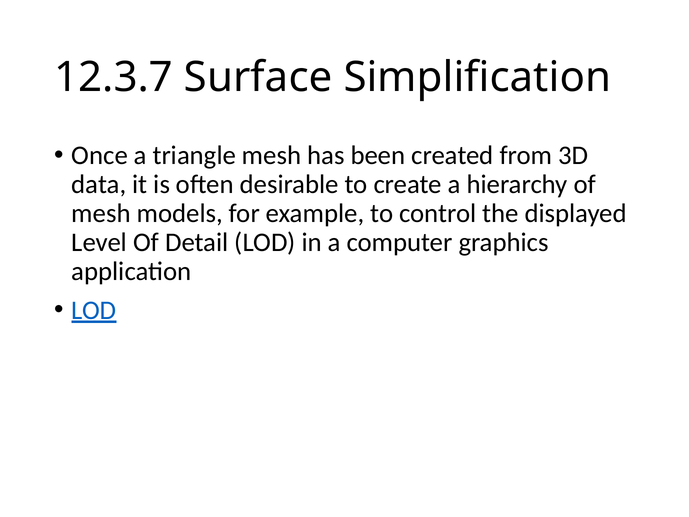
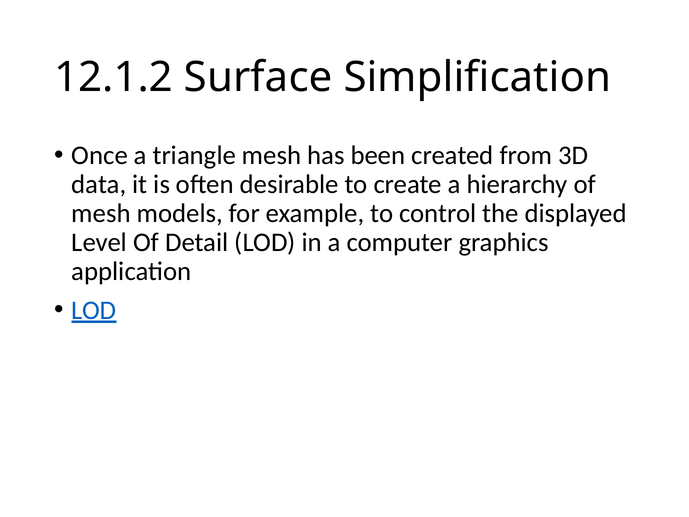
12.3.7: 12.3.7 -> 12.1.2
